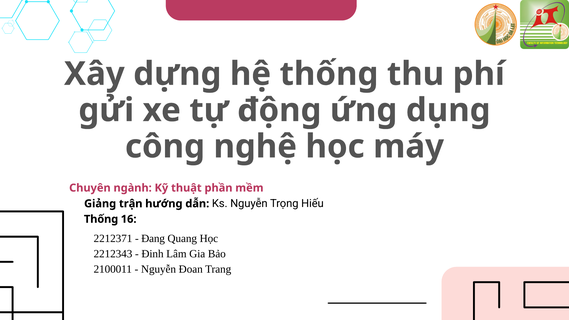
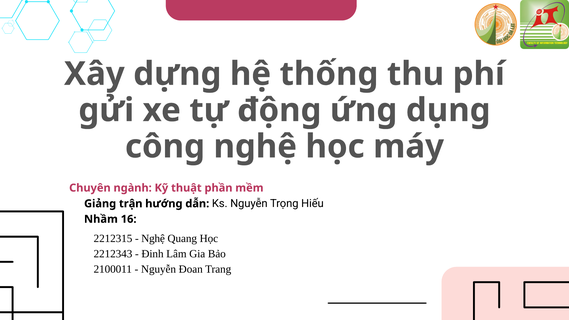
Thống at (101, 219): Thống -> Nhầm
2212371: 2212371 -> 2212315
Đang at (153, 238): Đang -> Nghệ
